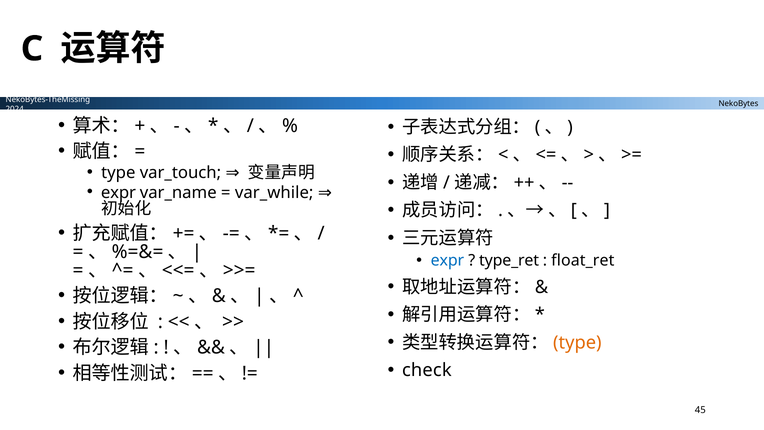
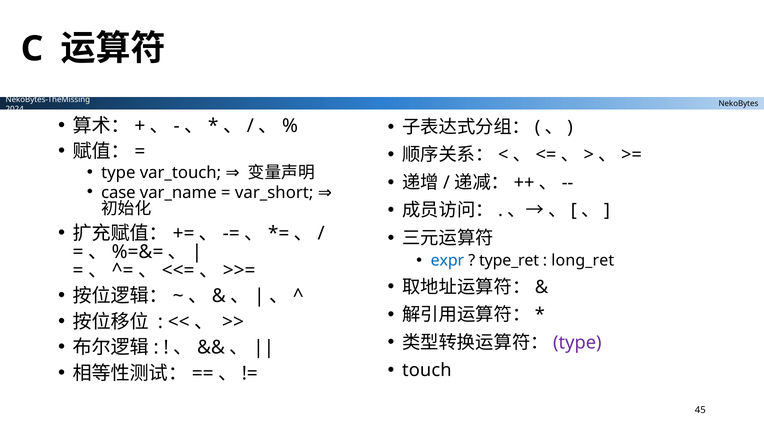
expr at (118, 192): expr -> case
var_while: var_while -> var_short
float_ret: float_ret -> long_ret
type at (577, 342) colour: orange -> purple
check: check -> touch
